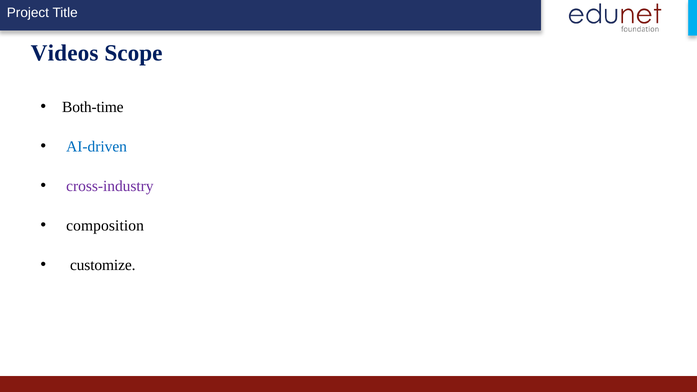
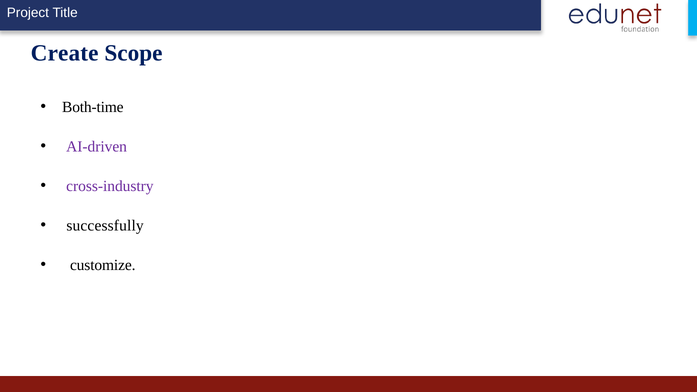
Videos: Videos -> Create
AI-driven colour: blue -> purple
composition: composition -> successfully
